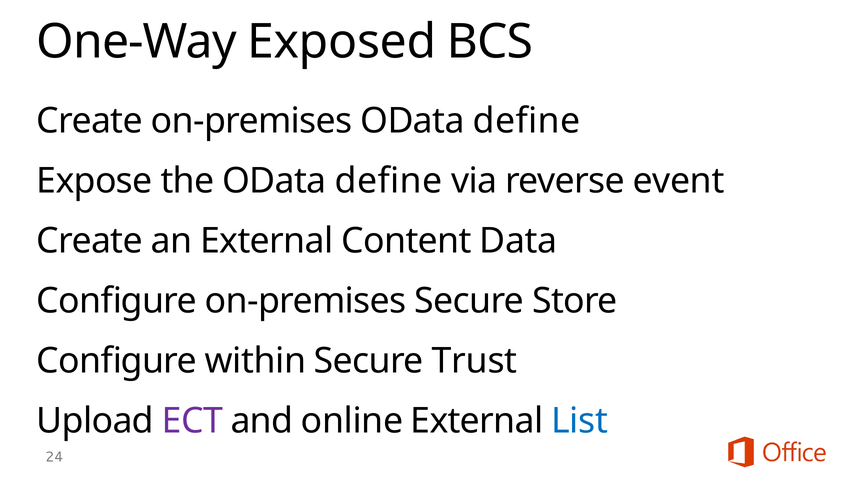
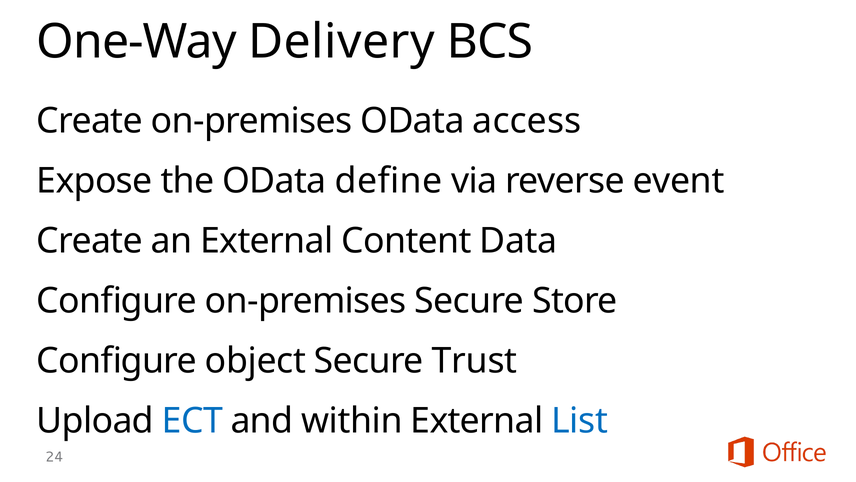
Exposed: Exposed -> Delivery
on-premises OData define: define -> access
within: within -> object
ECT colour: purple -> blue
online: online -> within
